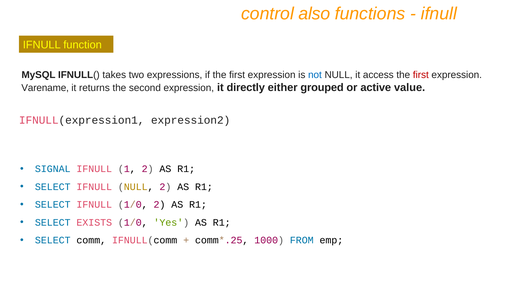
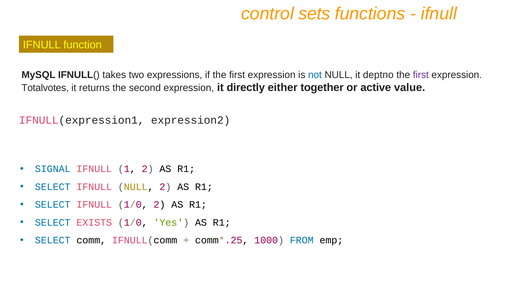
also: also -> sets
access: access -> deptno
first at (421, 75) colour: red -> purple
Varename: Varename -> Totalvotes
grouped: grouped -> together
